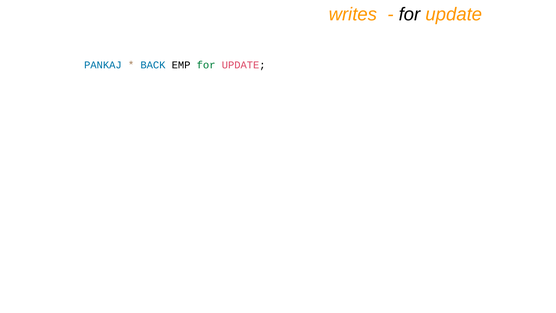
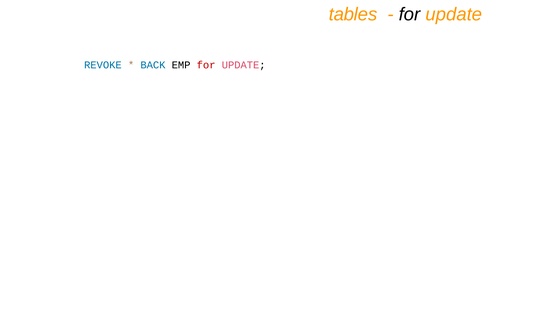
writes: writes -> tables
PANKAJ: PANKAJ -> REVOKE
for at (206, 65) colour: green -> red
